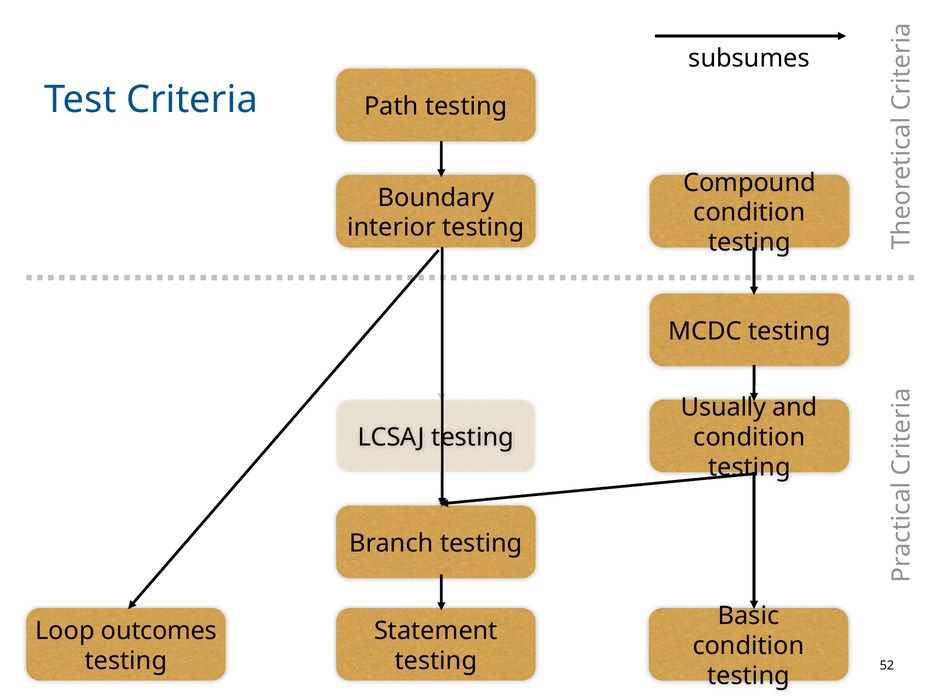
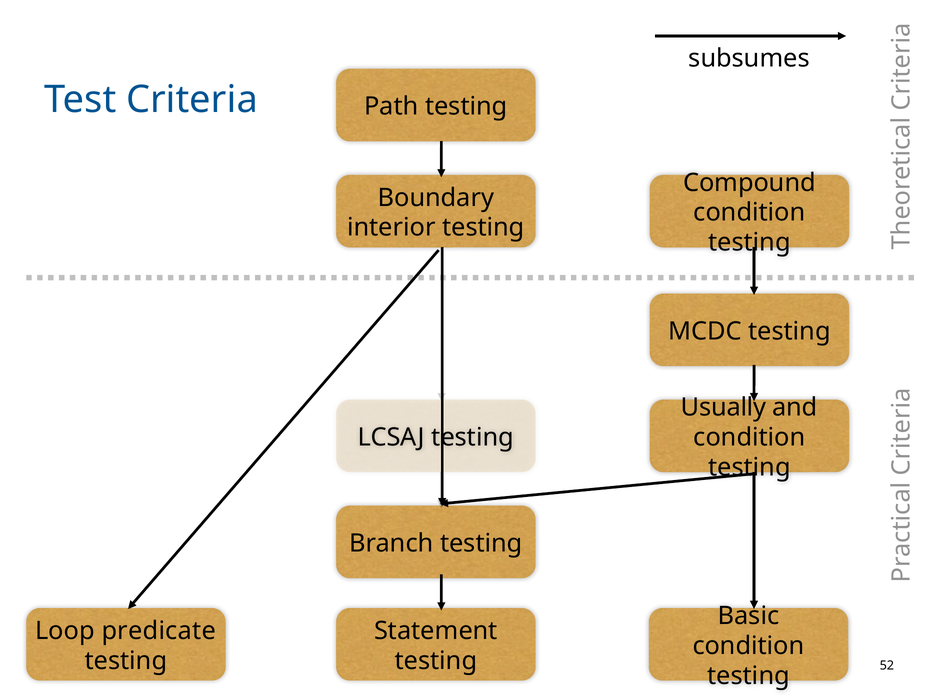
outcomes: outcomes -> predicate
